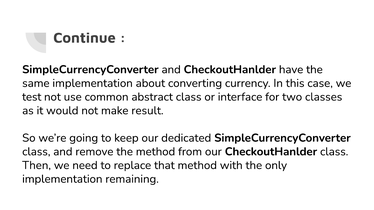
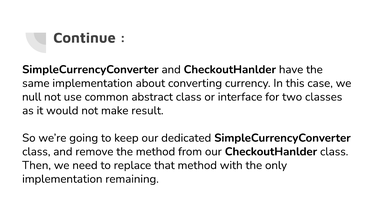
test: test -> null
